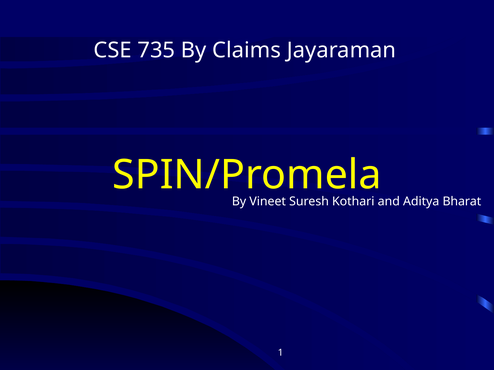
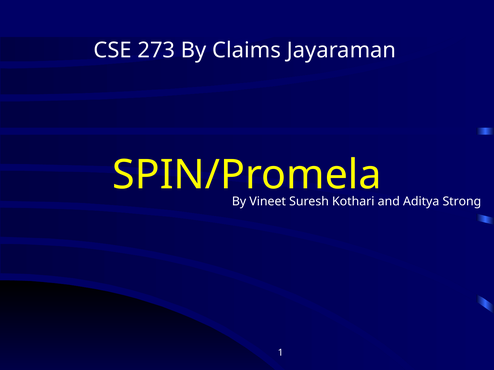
735: 735 -> 273
Bharat: Bharat -> Strong
